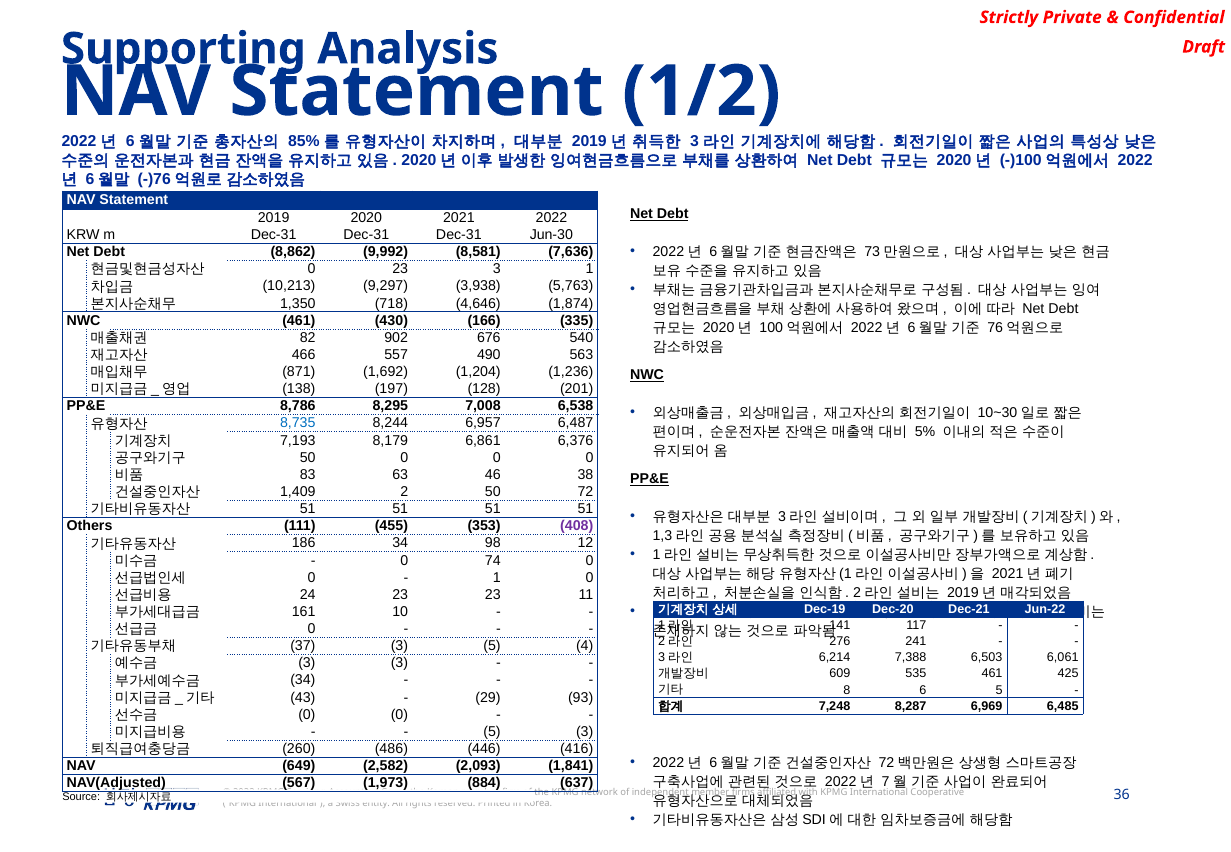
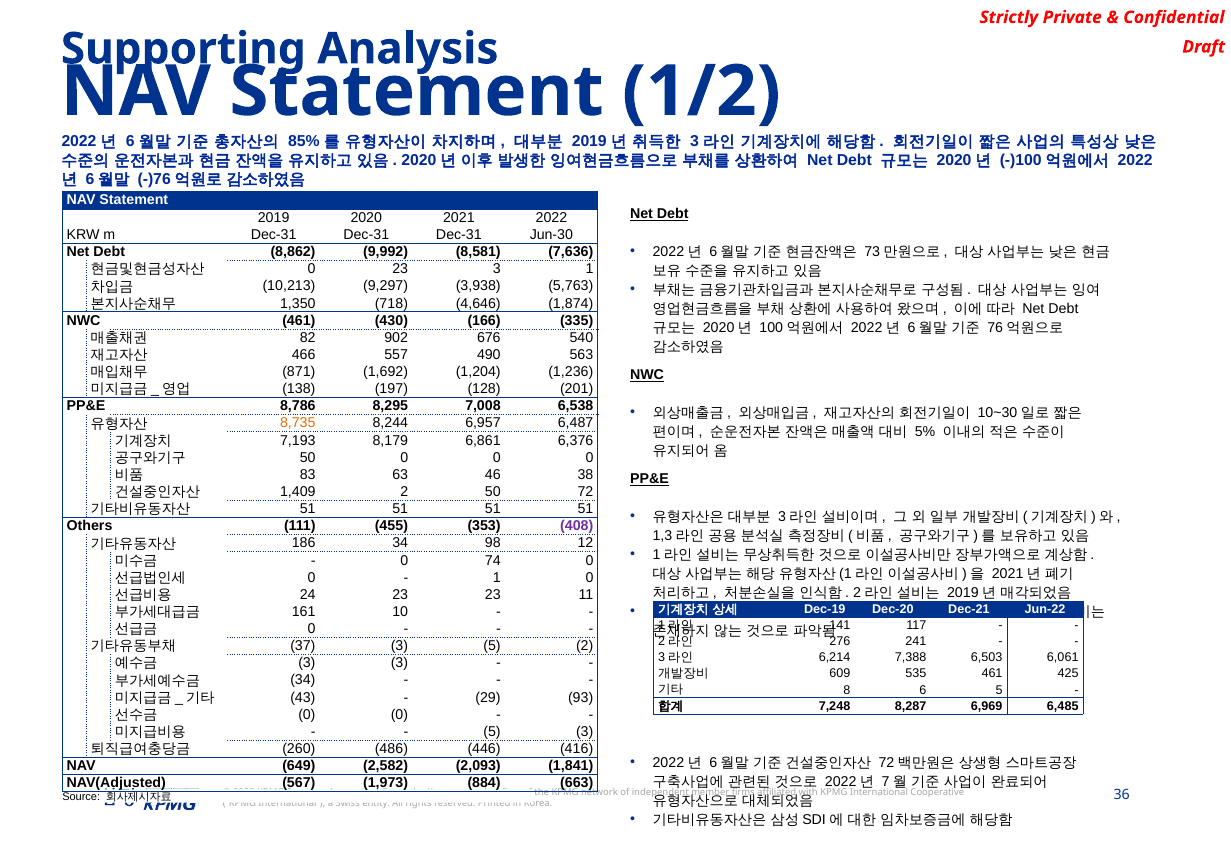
8,735 colour: blue -> orange
5 4: 4 -> 2
637: 637 -> 663
